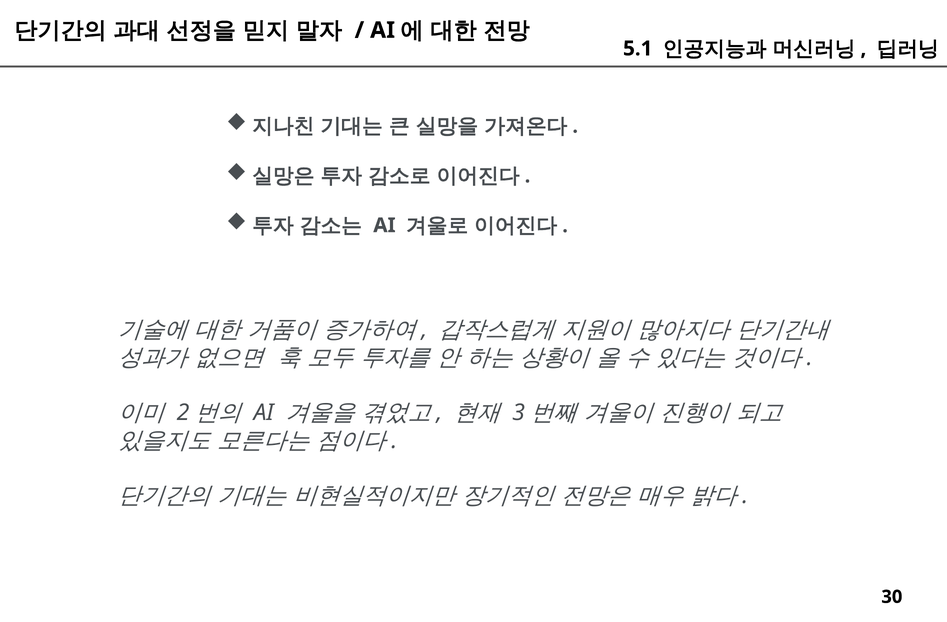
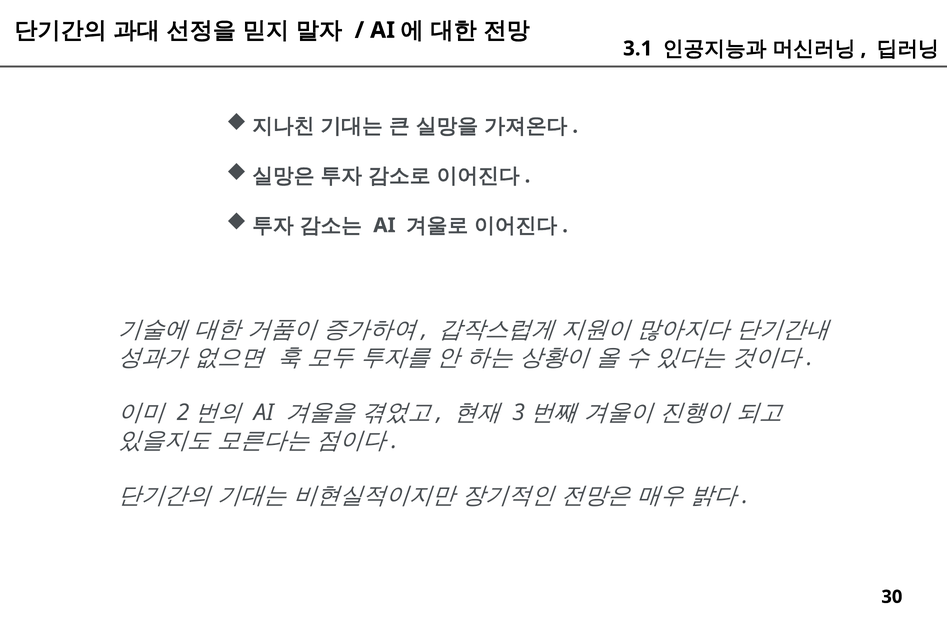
5.1: 5.1 -> 3.1
